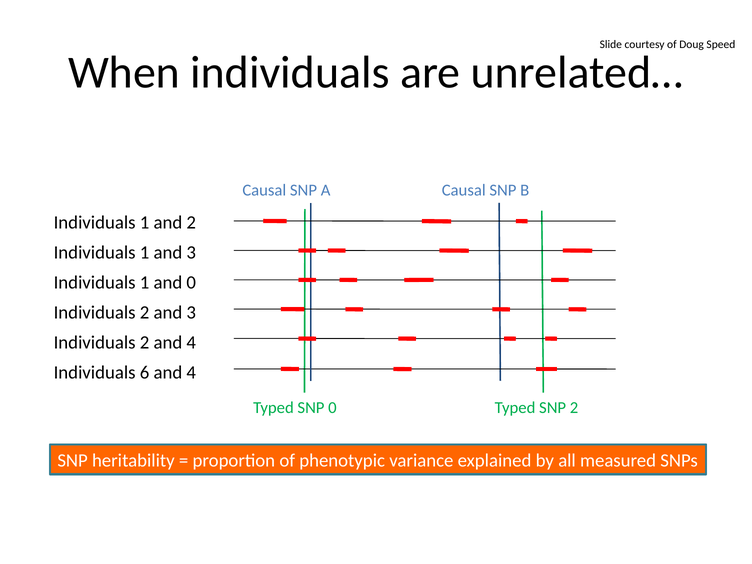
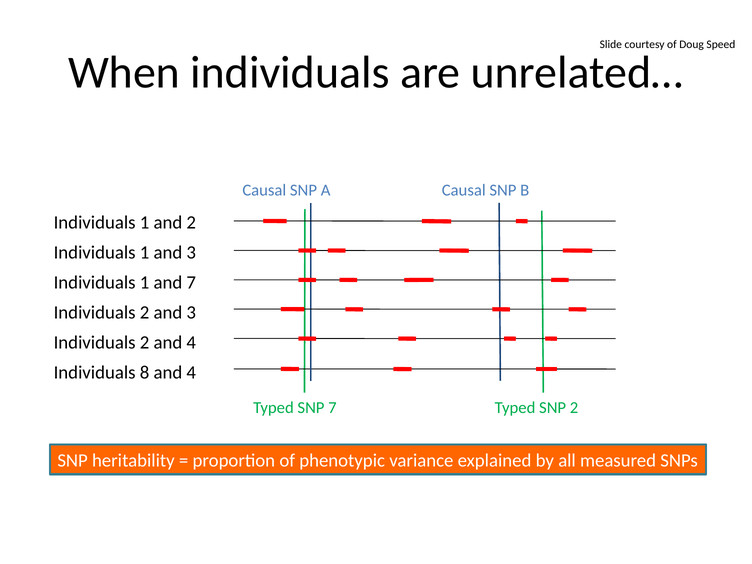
and 0: 0 -> 7
6: 6 -> 8
SNP 0: 0 -> 7
